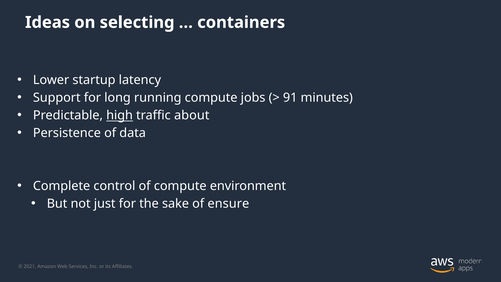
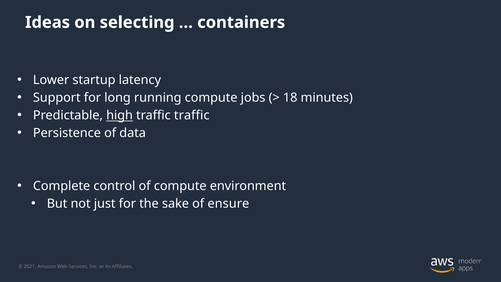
91: 91 -> 18
traffic about: about -> traffic
